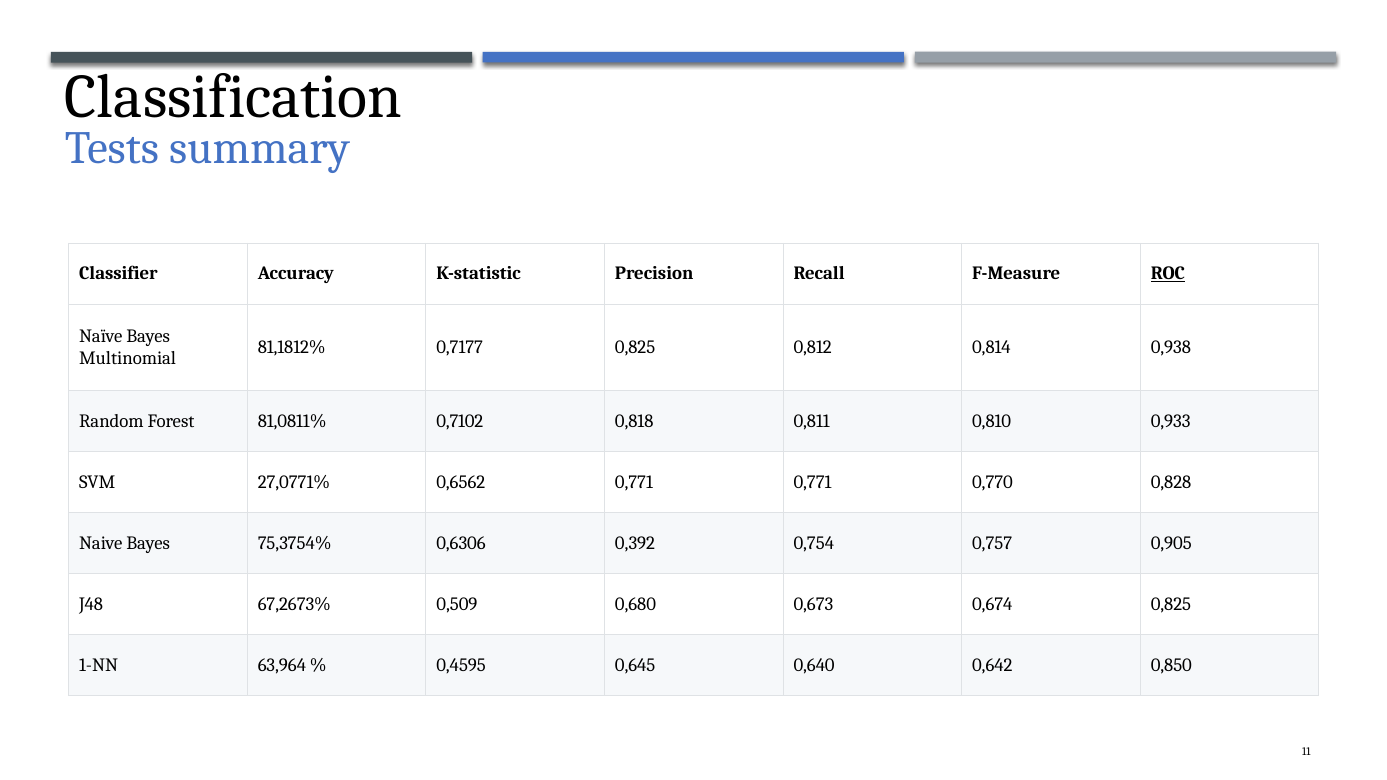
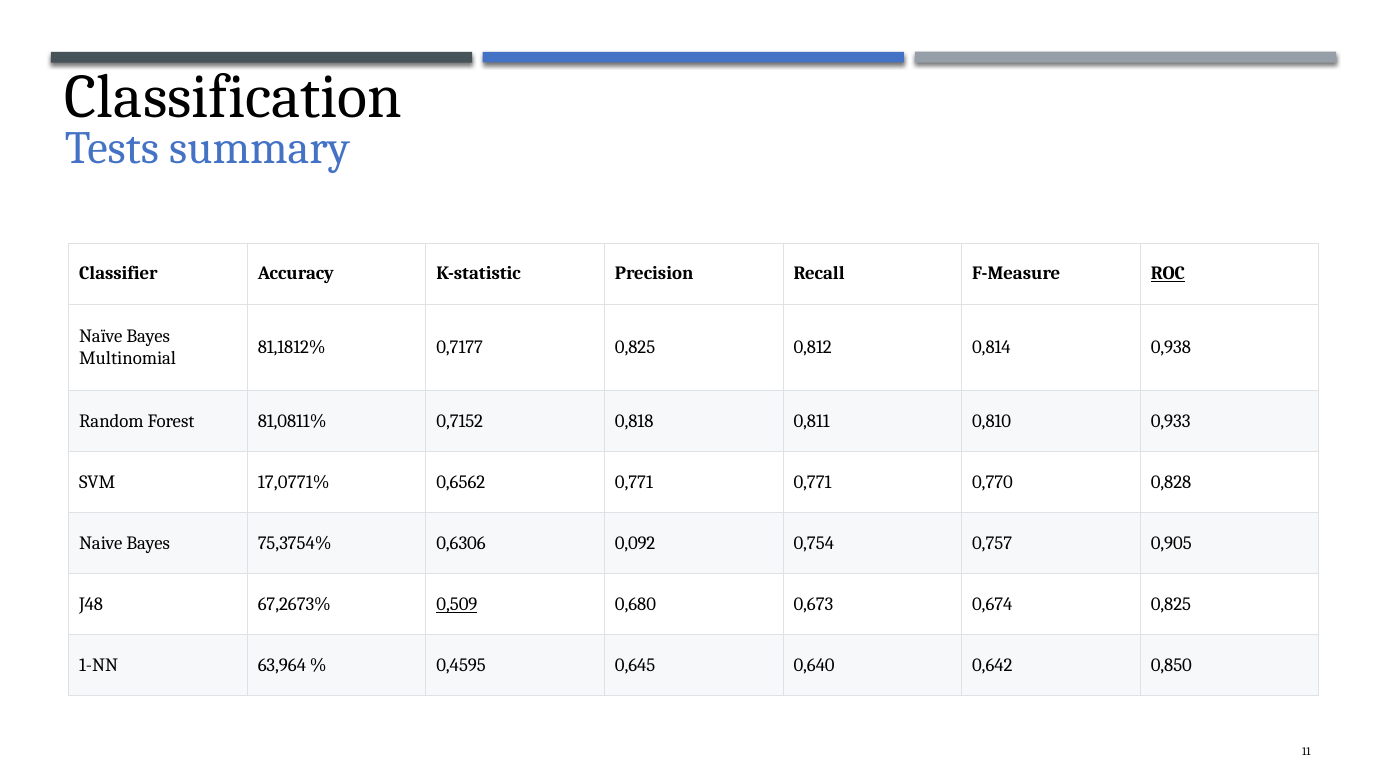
0,7102: 0,7102 -> 0,7152
27,0771%: 27,0771% -> 17,0771%
0,392: 0,392 -> 0,092
0,509 underline: none -> present
